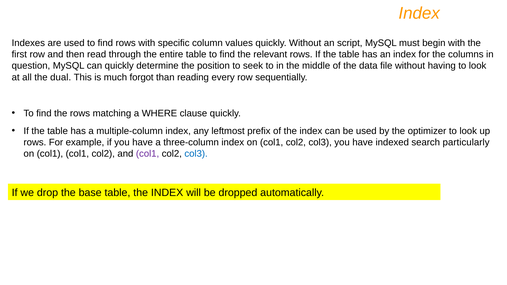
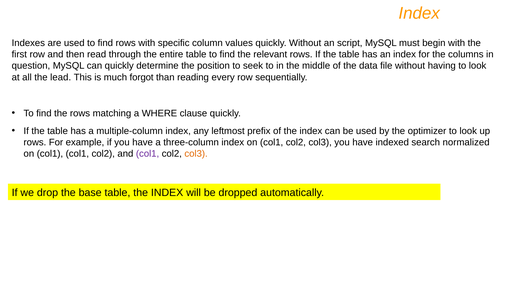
dual: dual -> lead
particularly: particularly -> normalized
col3 at (196, 154) colour: blue -> orange
